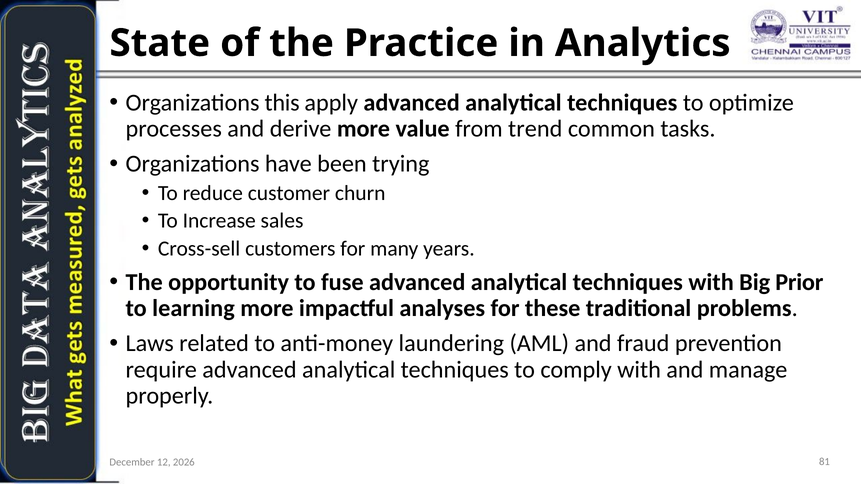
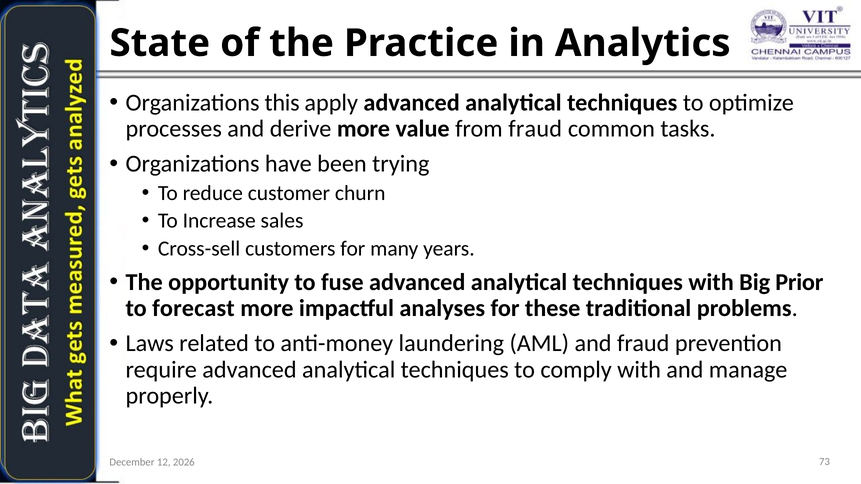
from trend: trend -> fraud
learning: learning -> forecast
81: 81 -> 73
